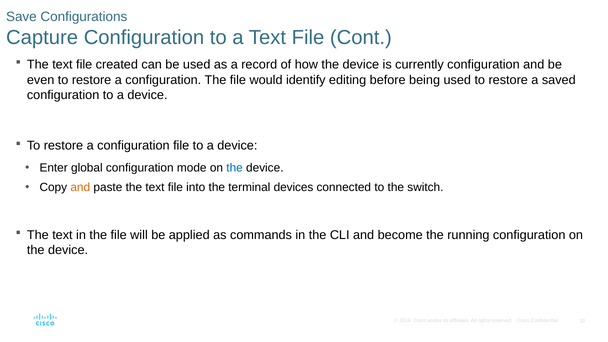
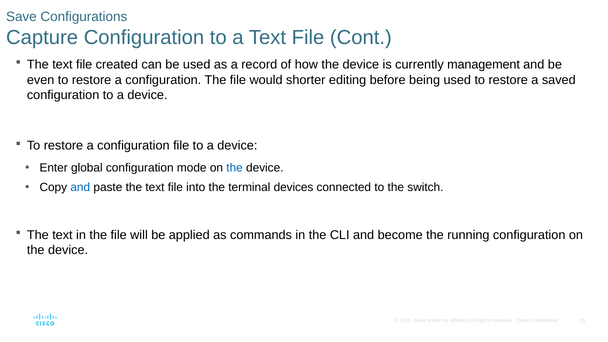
currently configuration: configuration -> management
identify: identify -> shorter
and at (80, 187) colour: orange -> blue
